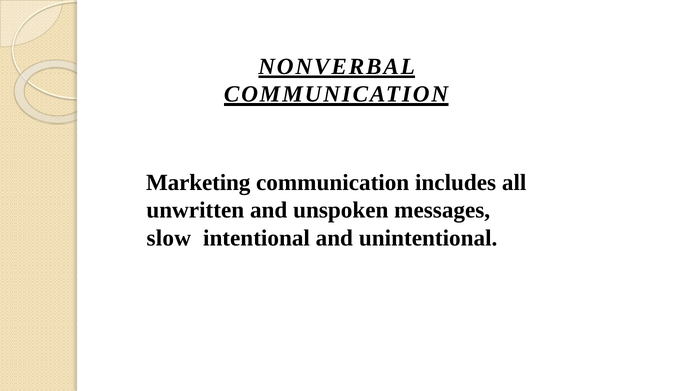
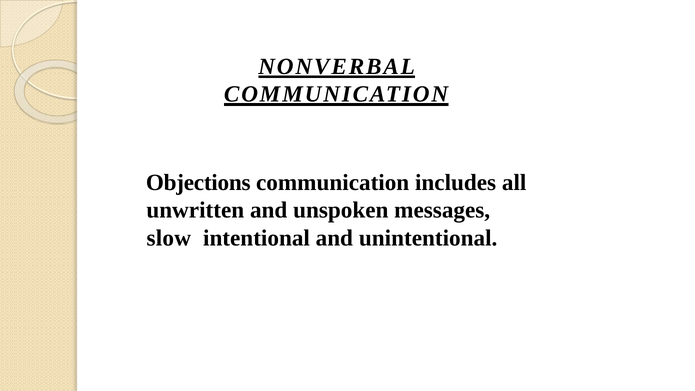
Marketing: Marketing -> Objections
